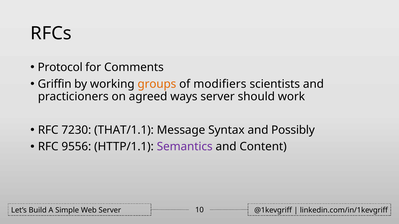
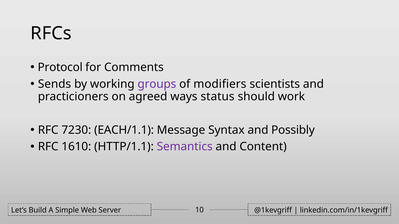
Griffin: Griffin -> Sends
groups colour: orange -> purple
ways server: server -> status
THAT/1.1: THAT/1.1 -> EACH/1.1
9556: 9556 -> 1610
